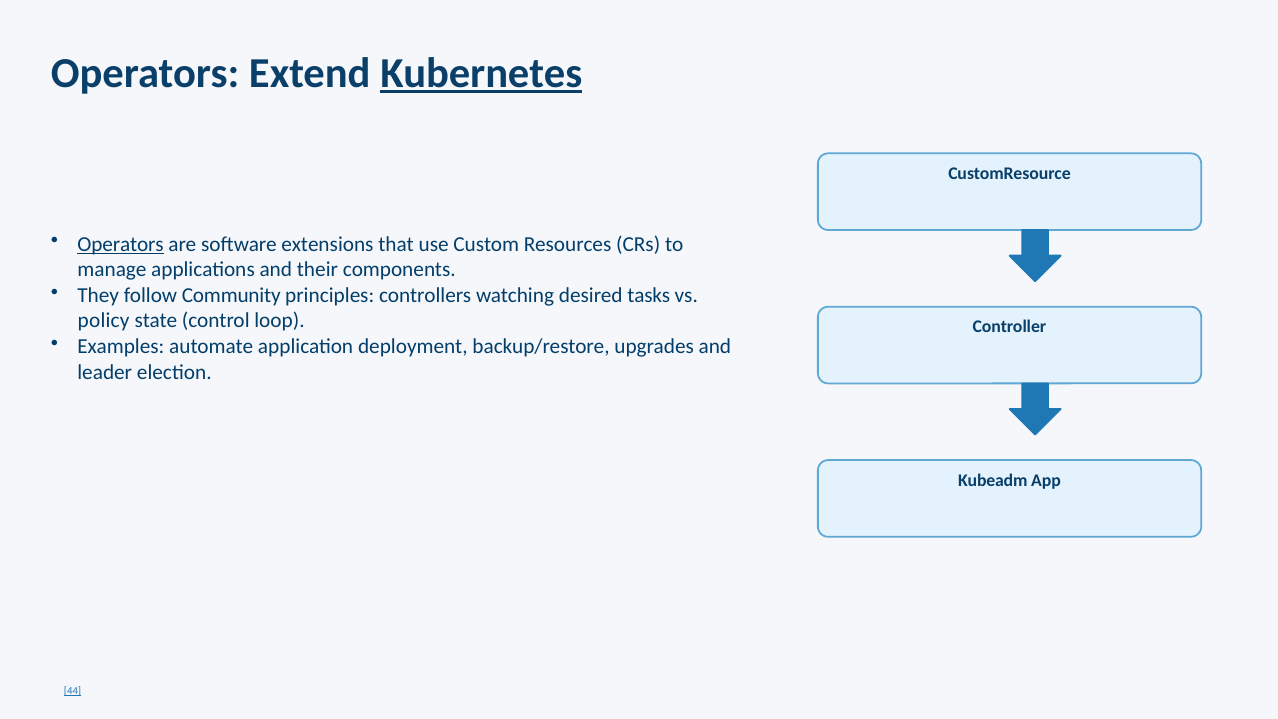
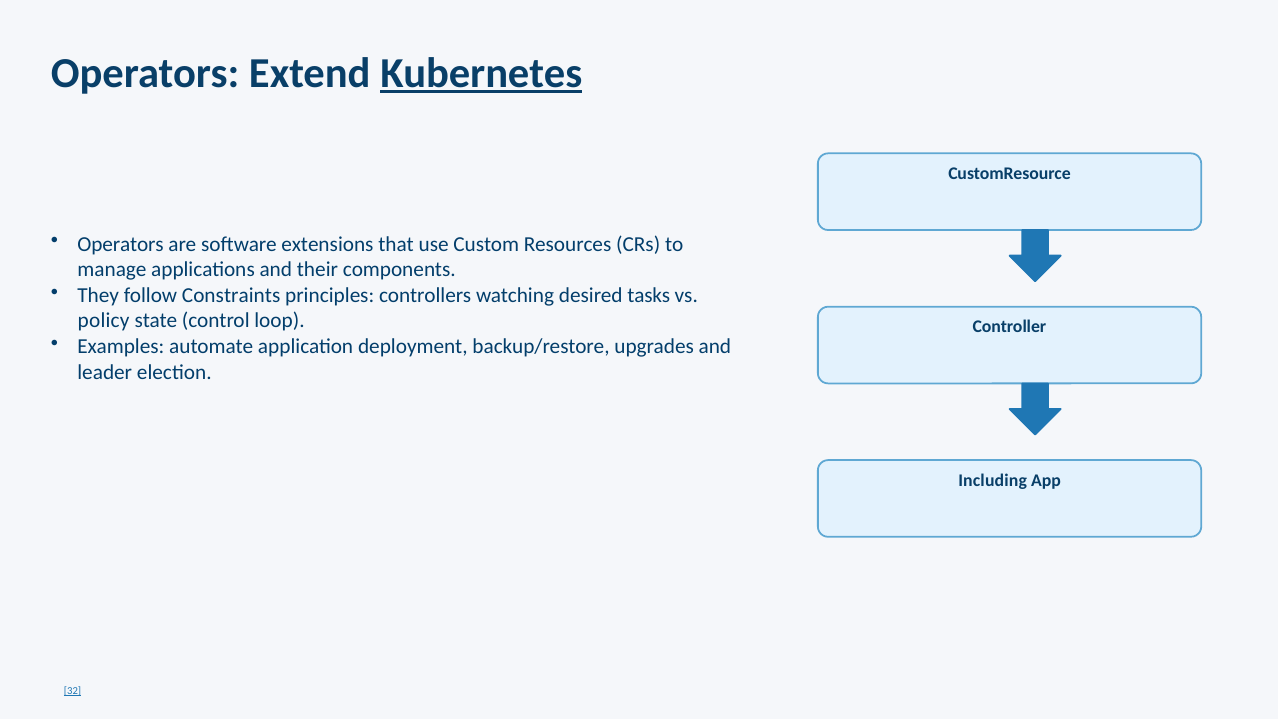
Operators at (121, 244) underline: present -> none
Community: Community -> Constraints
Kubeadm: Kubeadm -> Including
44: 44 -> 32
